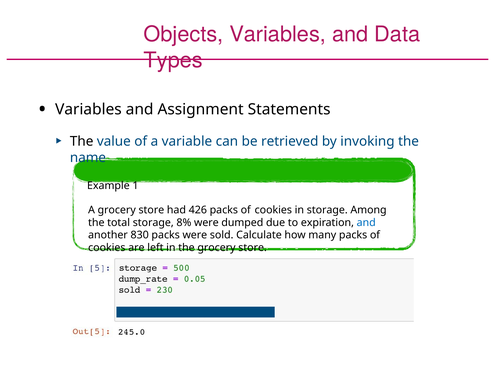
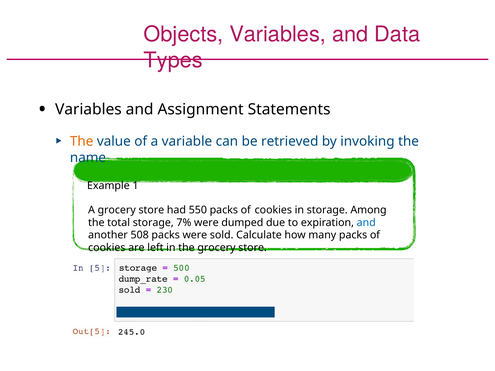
The at (82, 142) colour: black -> orange
426: 426 -> 550
8%: 8% -> 7%
830: 830 -> 508
